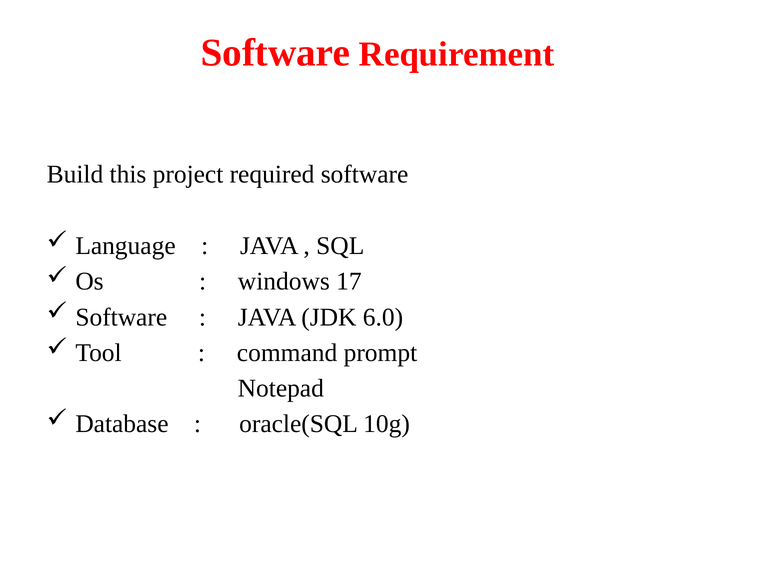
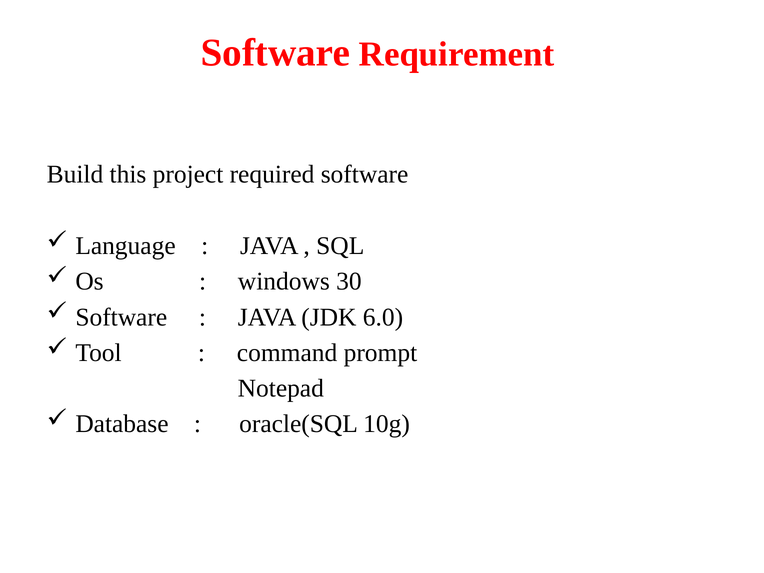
17: 17 -> 30
